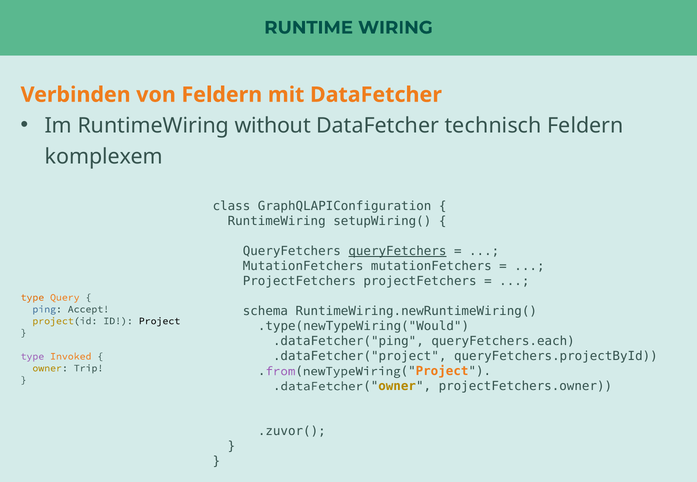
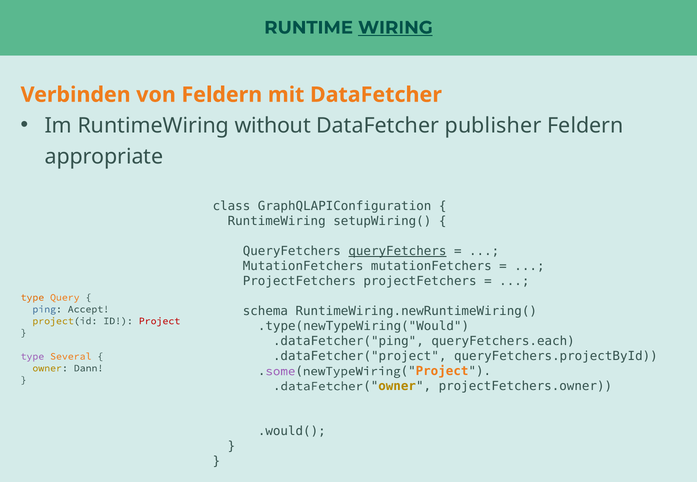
WIRING underline: none -> present
technisch: technisch -> publisher
komplexem: komplexem -> appropriate
Project at (160, 321) colour: black -> red
Invoked: Invoked -> Several
from: from -> some
Trip: Trip -> Dann
.zuvor(: .zuvor( -> .would(
